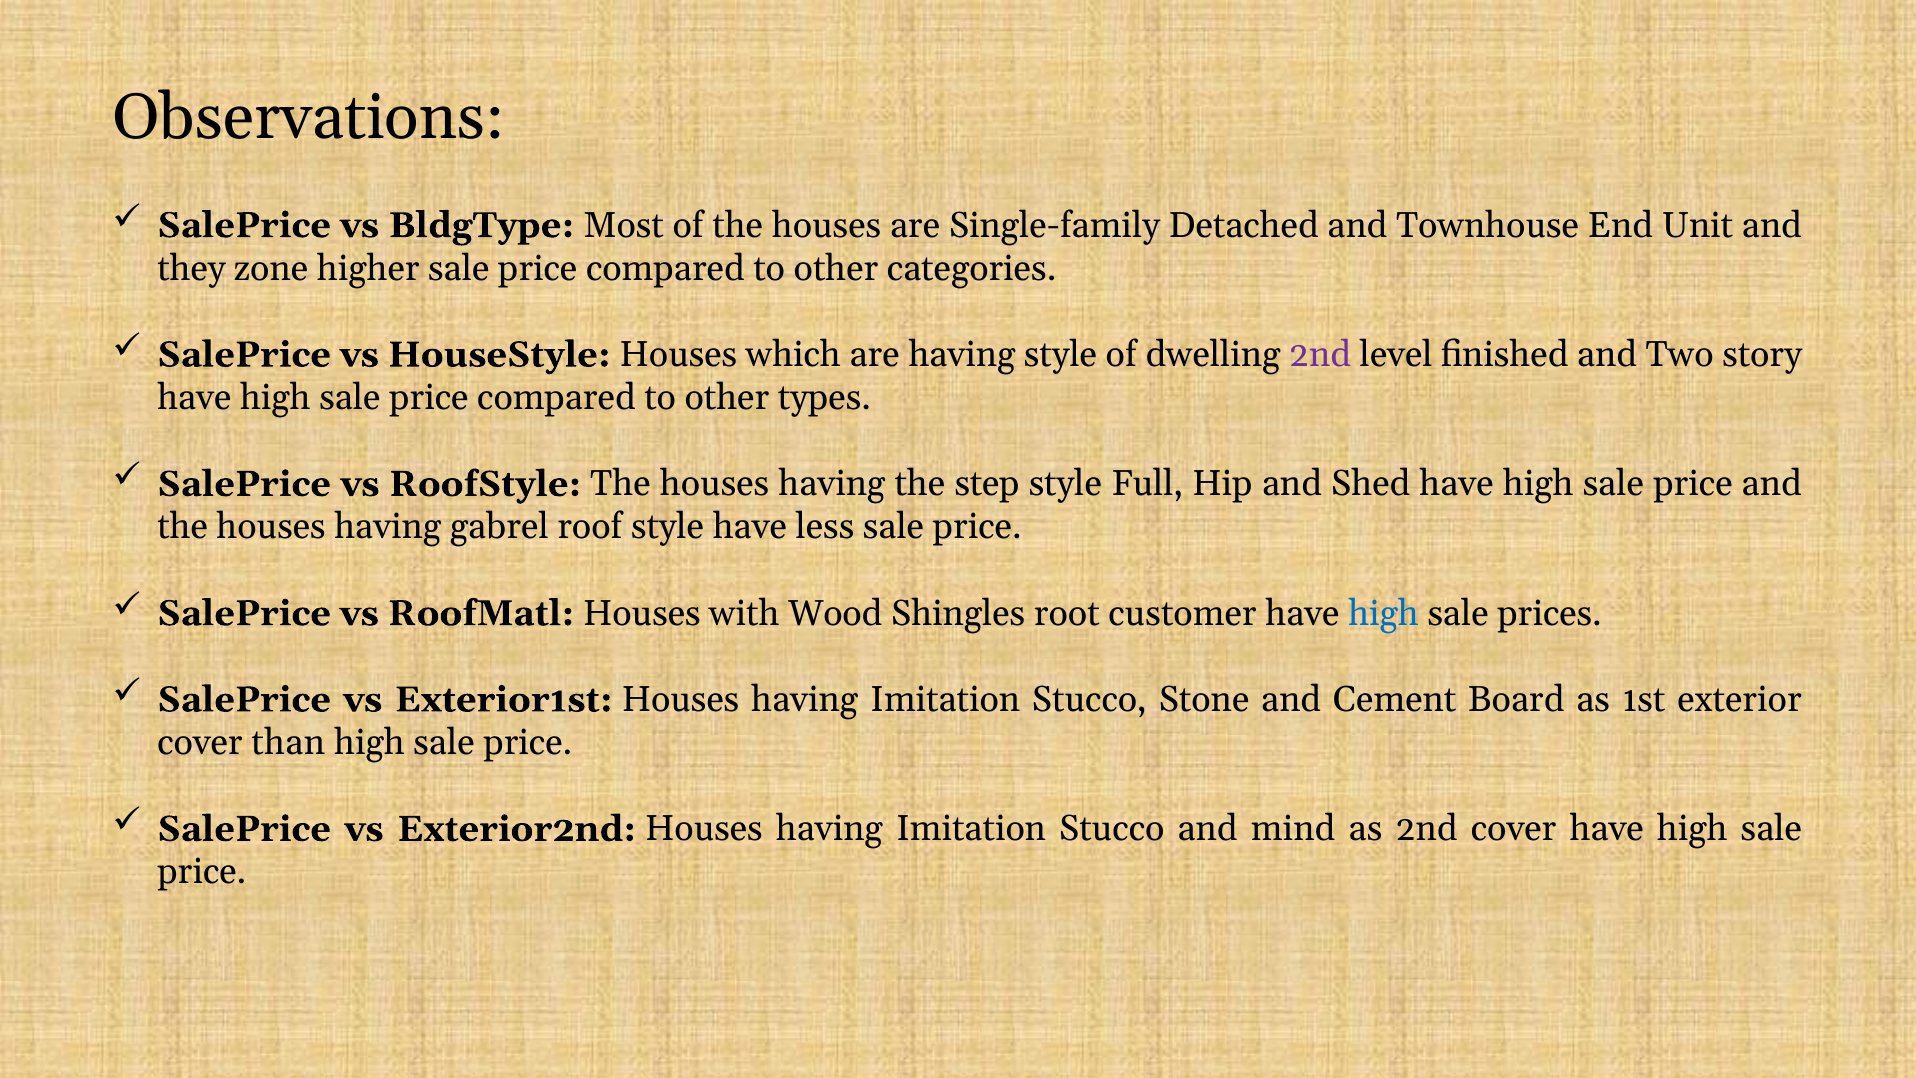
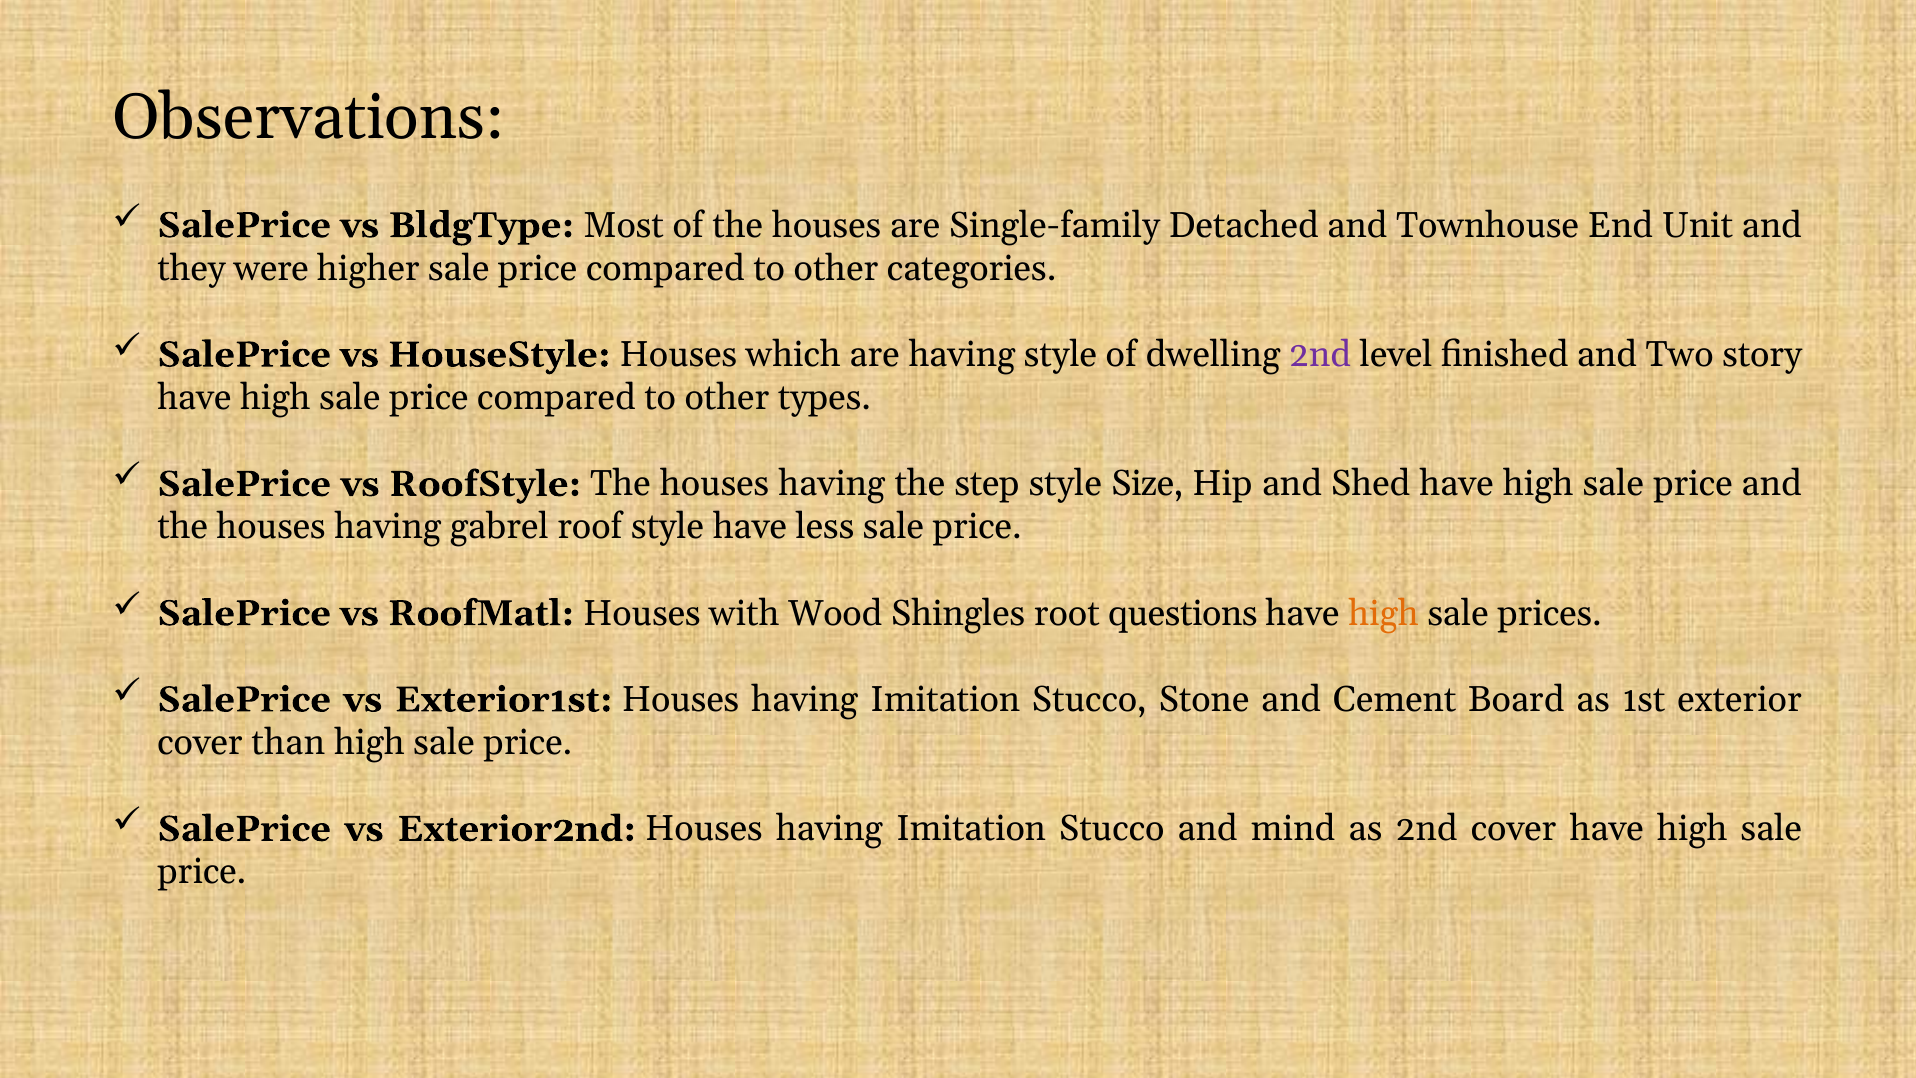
zone: zone -> were
Full: Full -> Size
customer: customer -> questions
high at (1384, 613) colour: blue -> orange
